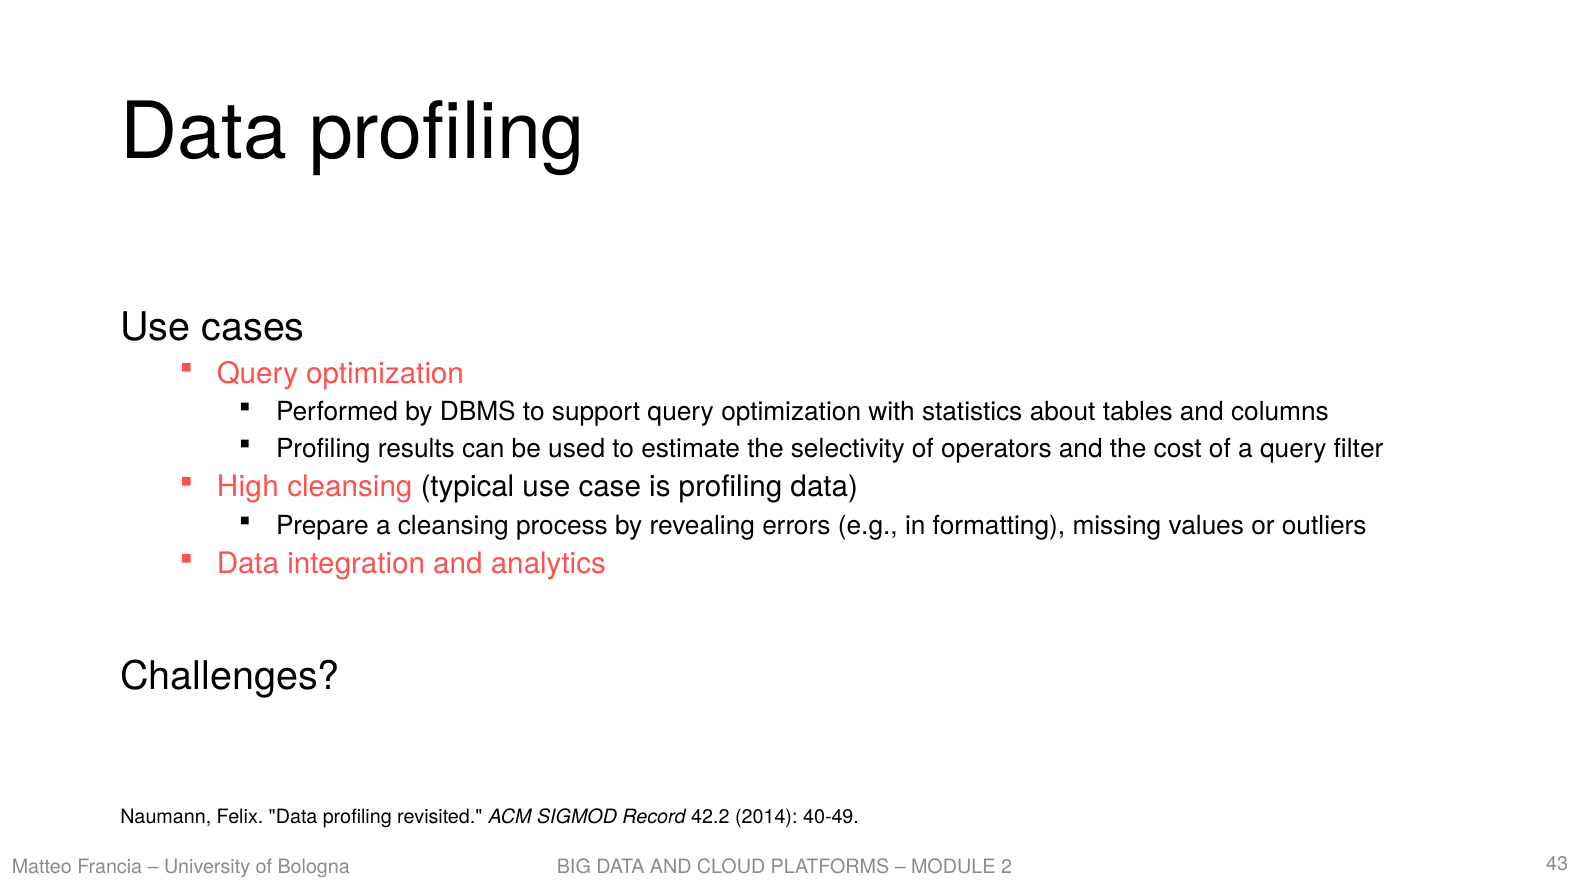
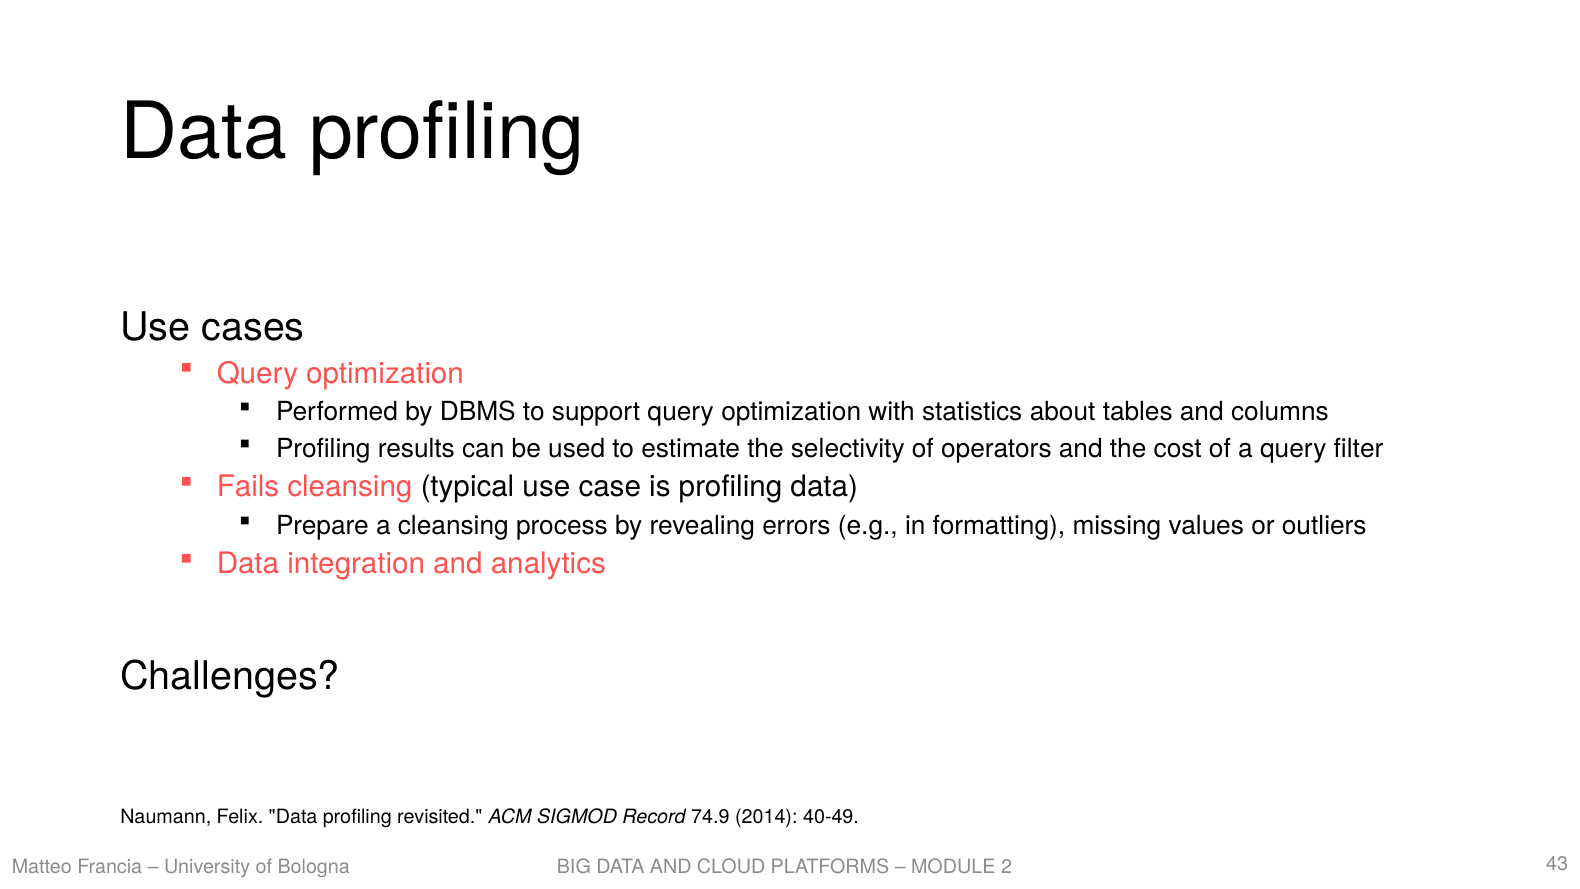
High: High -> Fails
42.2: 42.2 -> 74.9
